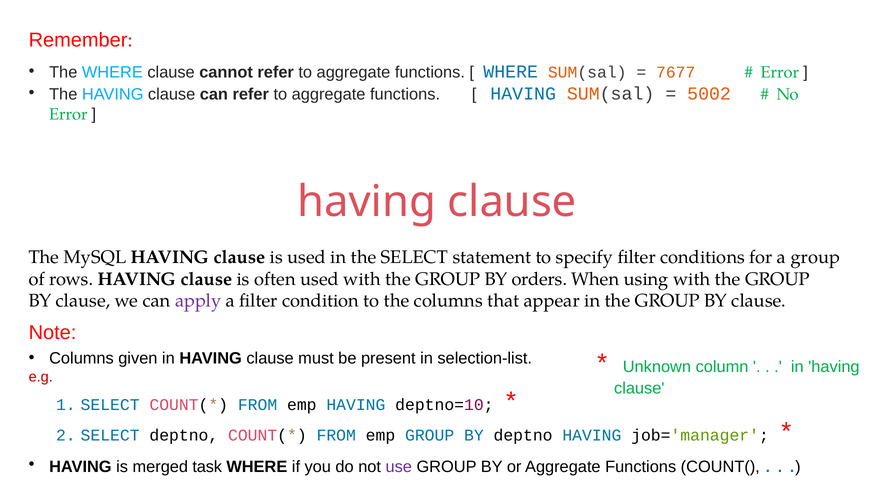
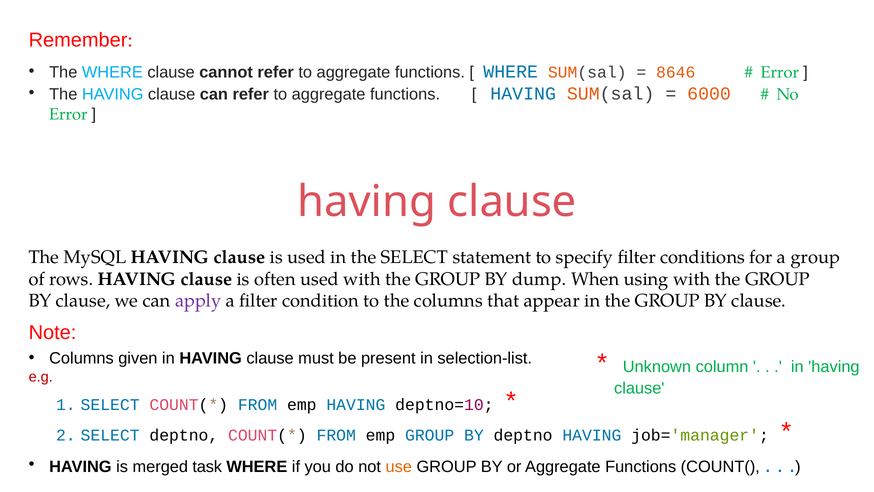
7677: 7677 -> 8646
5002: 5002 -> 6000
orders: orders -> dump
use colour: purple -> orange
